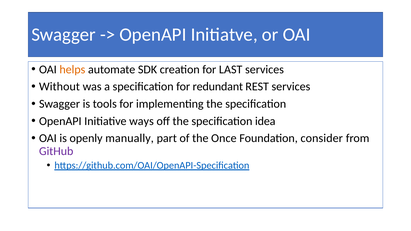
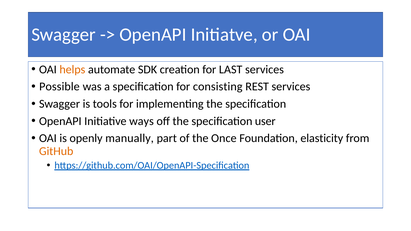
Without: Without -> Possible
redundant: redundant -> consisting
idea: idea -> user
consider: consider -> elasticity
GitHub colour: purple -> orange
